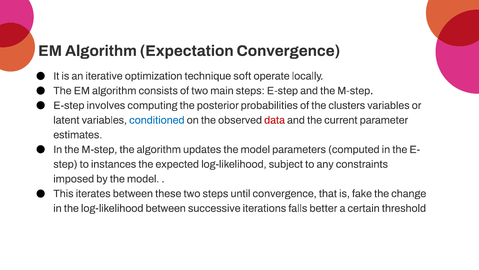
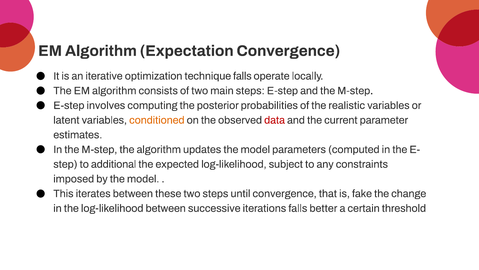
technique soft: soft -> falls
clusters: clusters -> realistic
conditioned colour: blue -> orange
instances: instances -> additional
